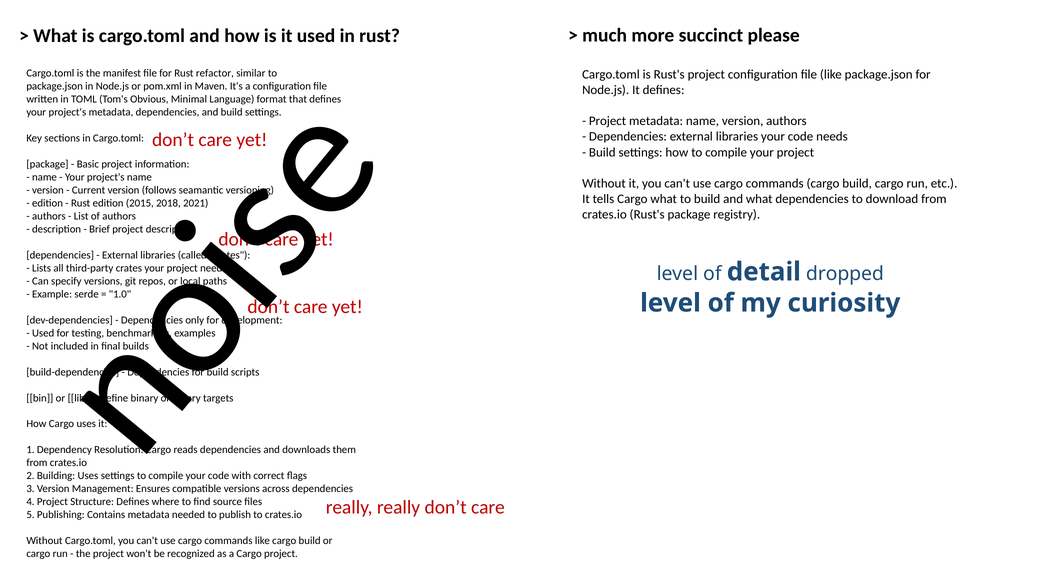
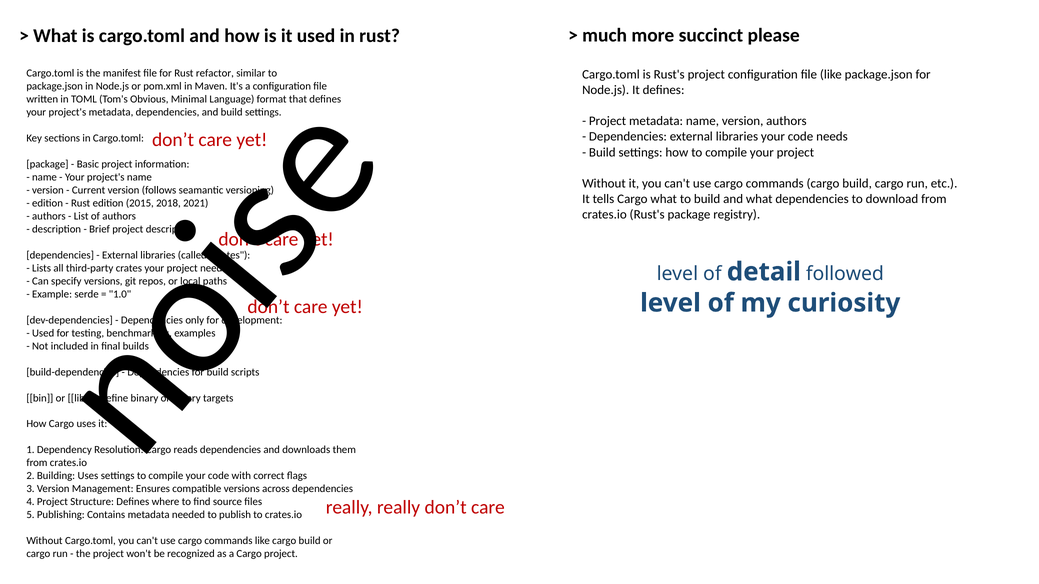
dropped: dropped -> followed
